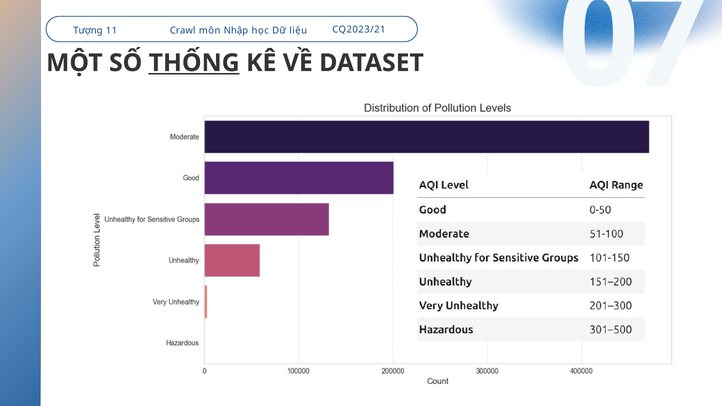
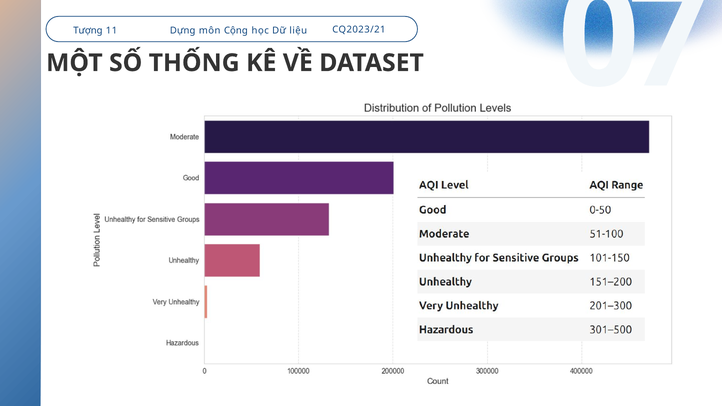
Crawl: Crawl -> Dựng
Nhập: Nhập -> Cộng
THỐNG underline: present -> none
